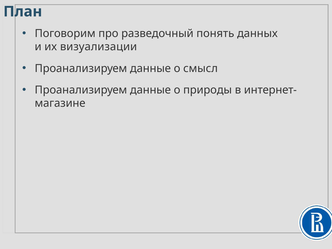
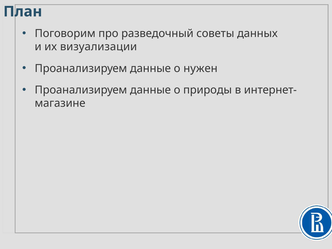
понять: понять -> советы
смысл: смысл -> нужен
